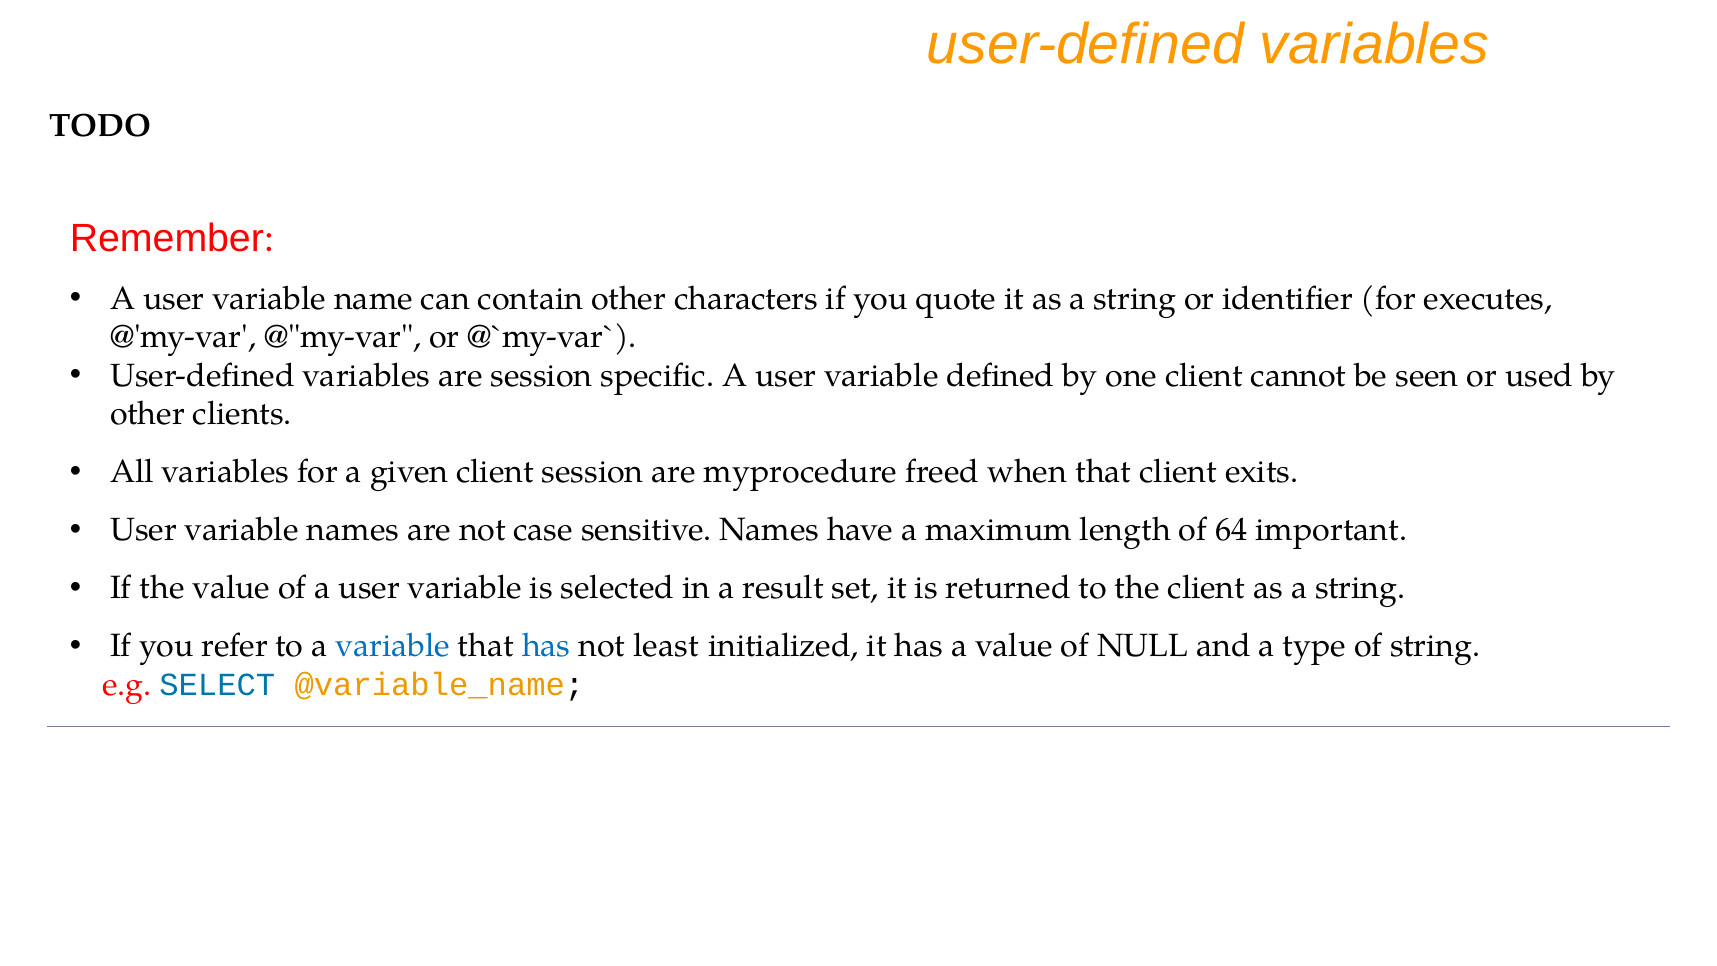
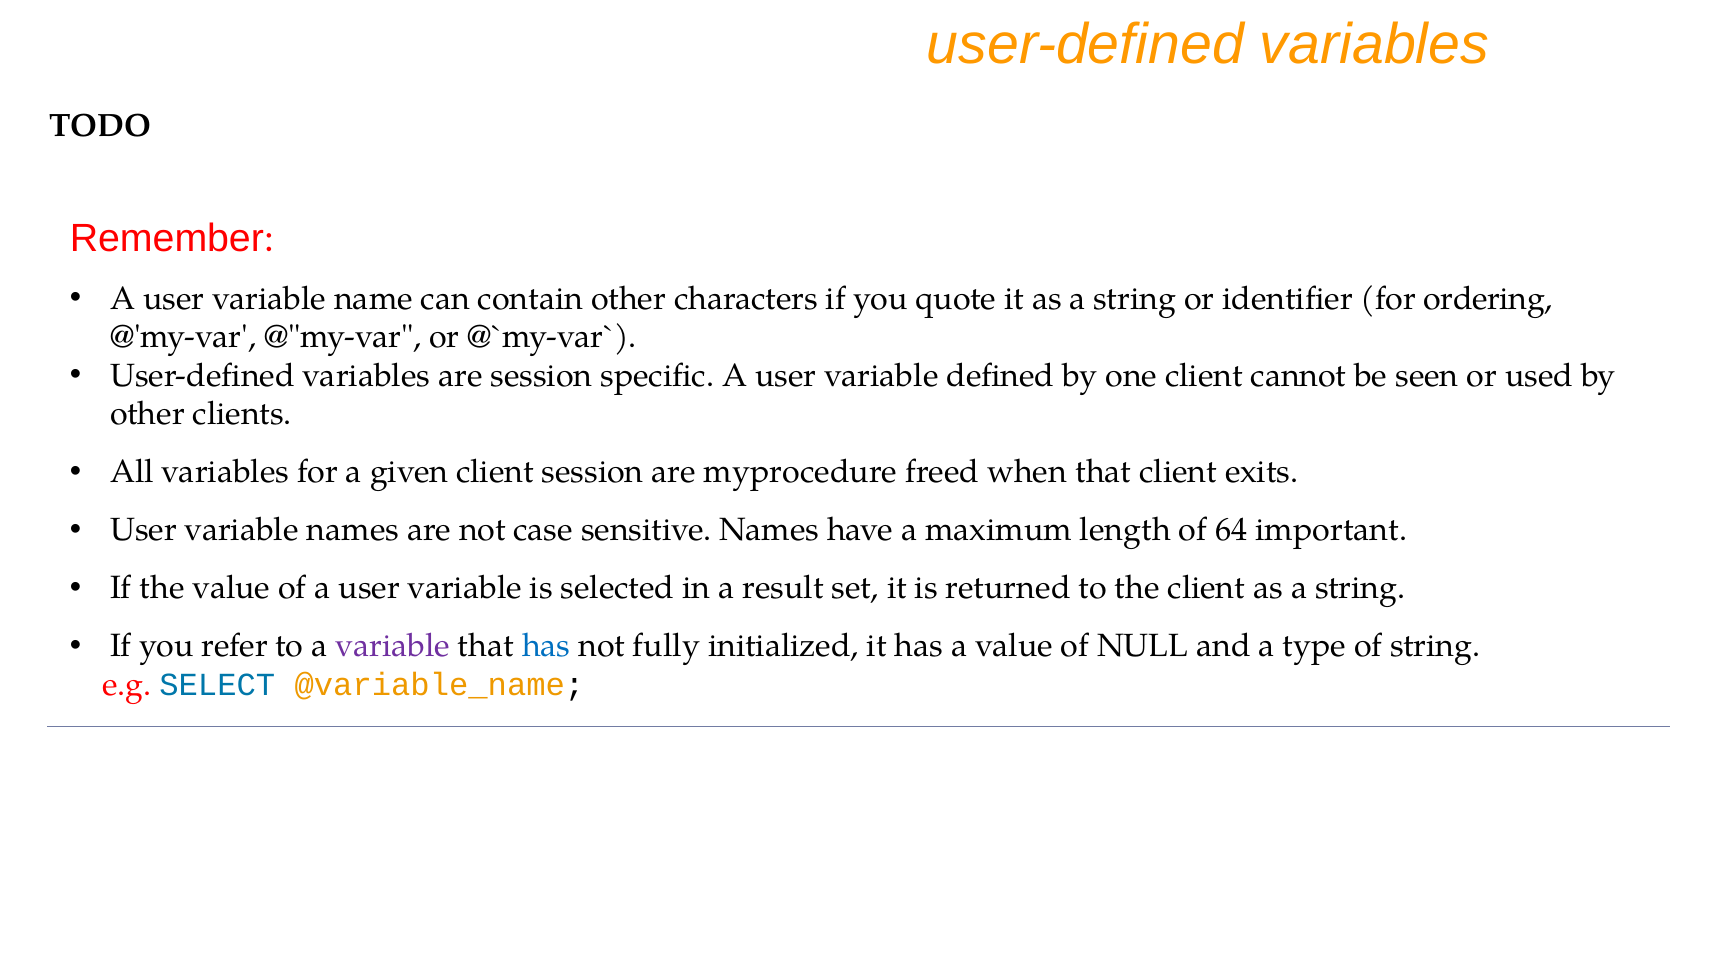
executes: executes -> ordering
variable at (393, 646) colour: blue -> purple
least: least -> fully
